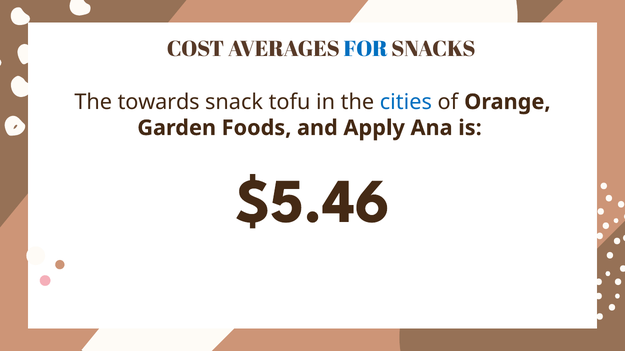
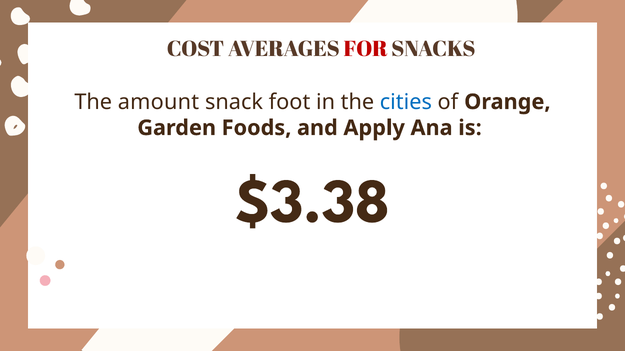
FOR colour: blue -> red
towards: towards -> amount
tofu: tofu -> foot
$5.46: $5.46 -> $3.38
